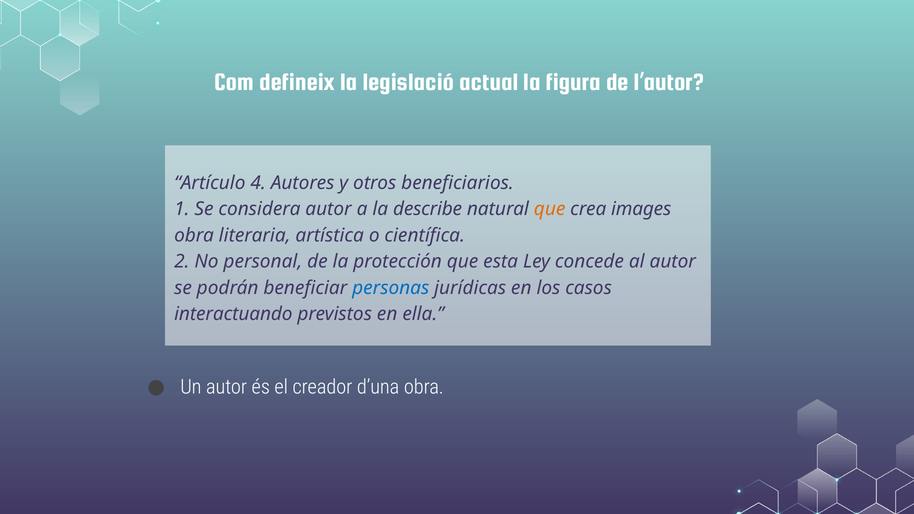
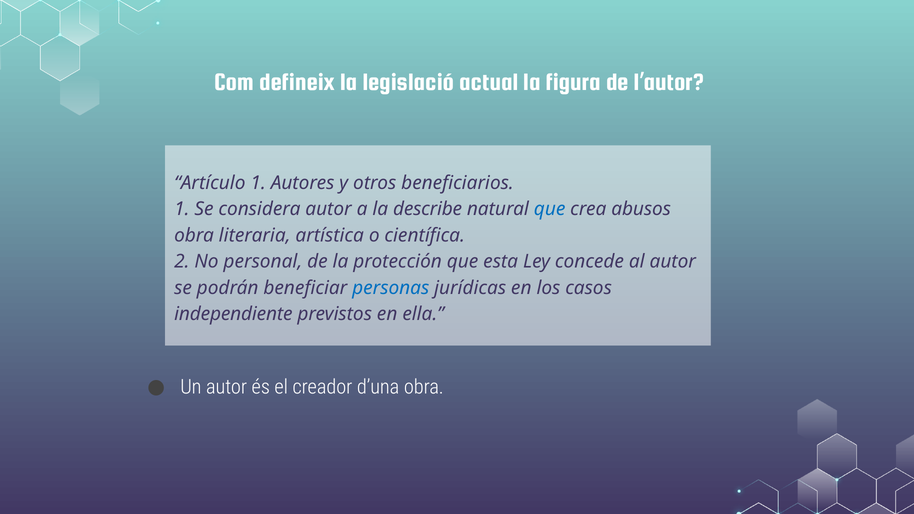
Artículo 4: 4 -> 1
que at (550, 209) colour: orange -> blue
images: images -> abusos
interactuando: interactuando -> independiente
